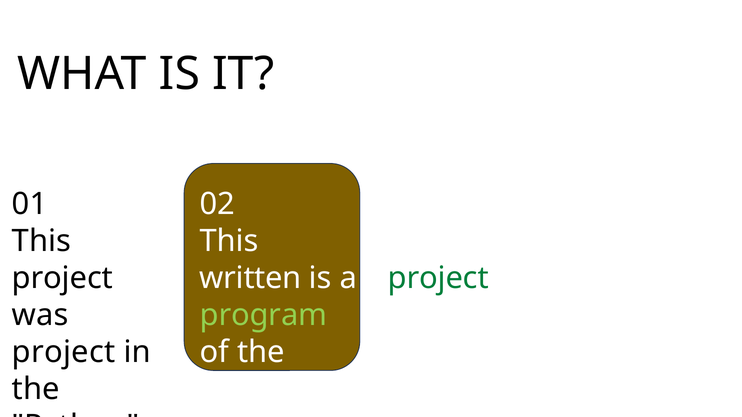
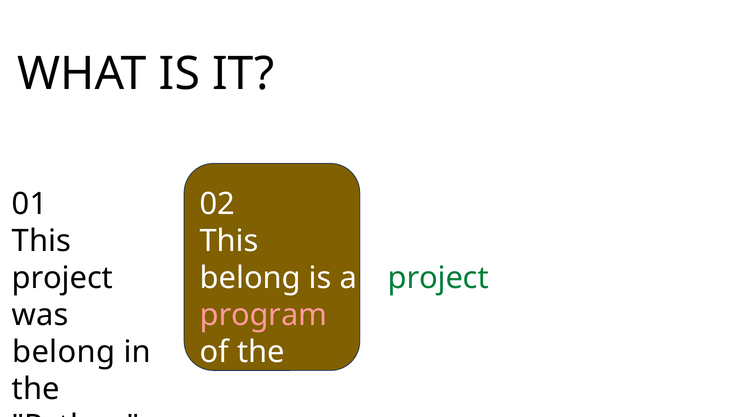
written at (251, 278): written -> belong
program colour: light green -> pink
project at (64, 352): project -> belong
